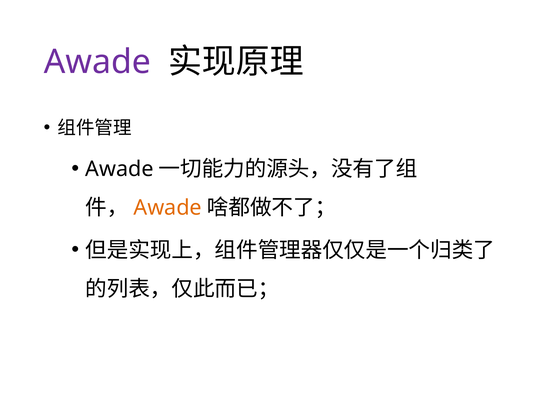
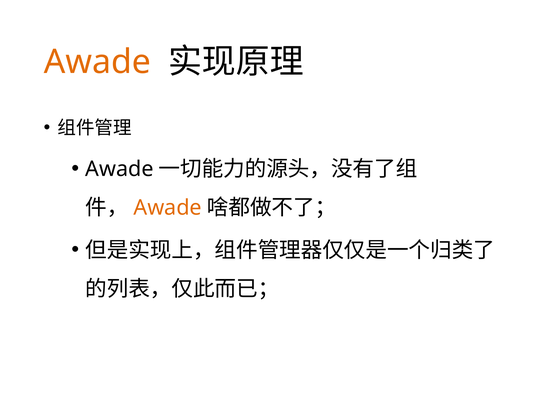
Awade at (97, 62) colour: purple -> orange
